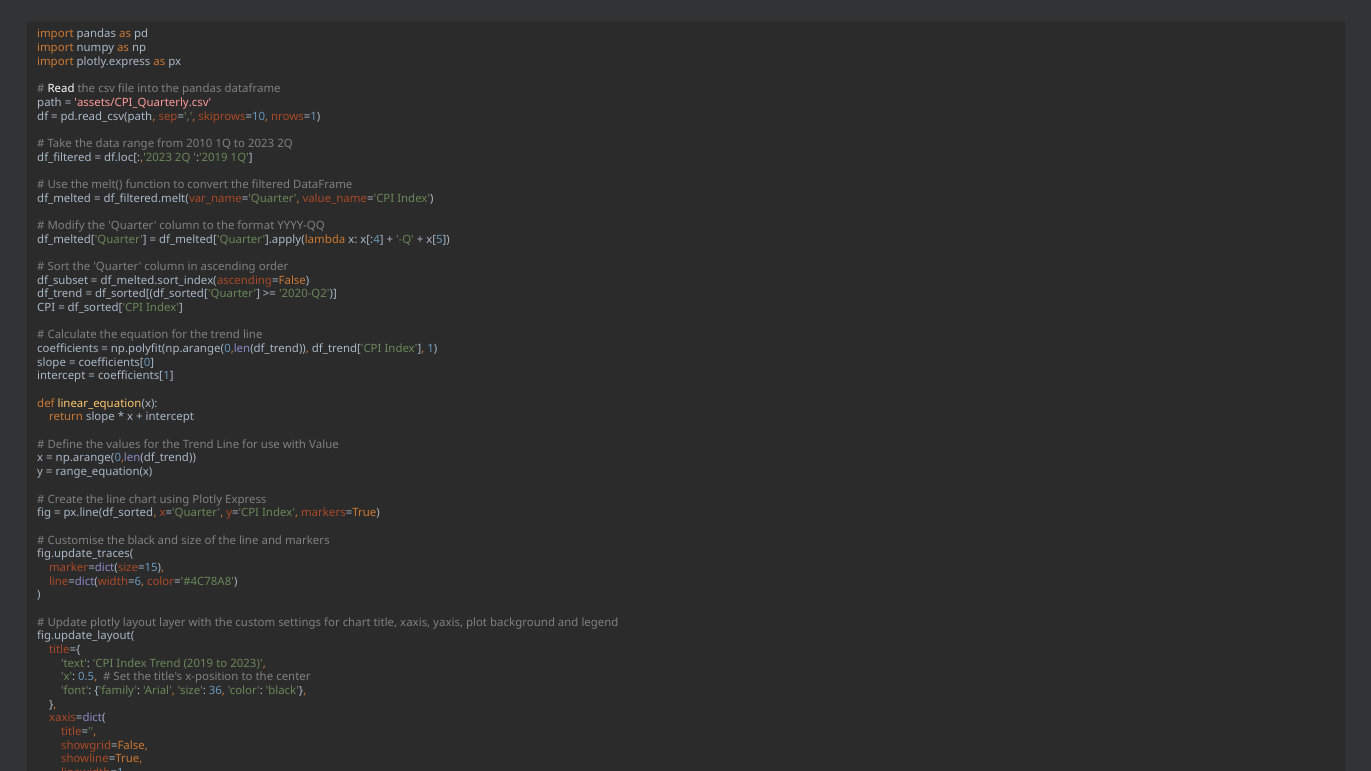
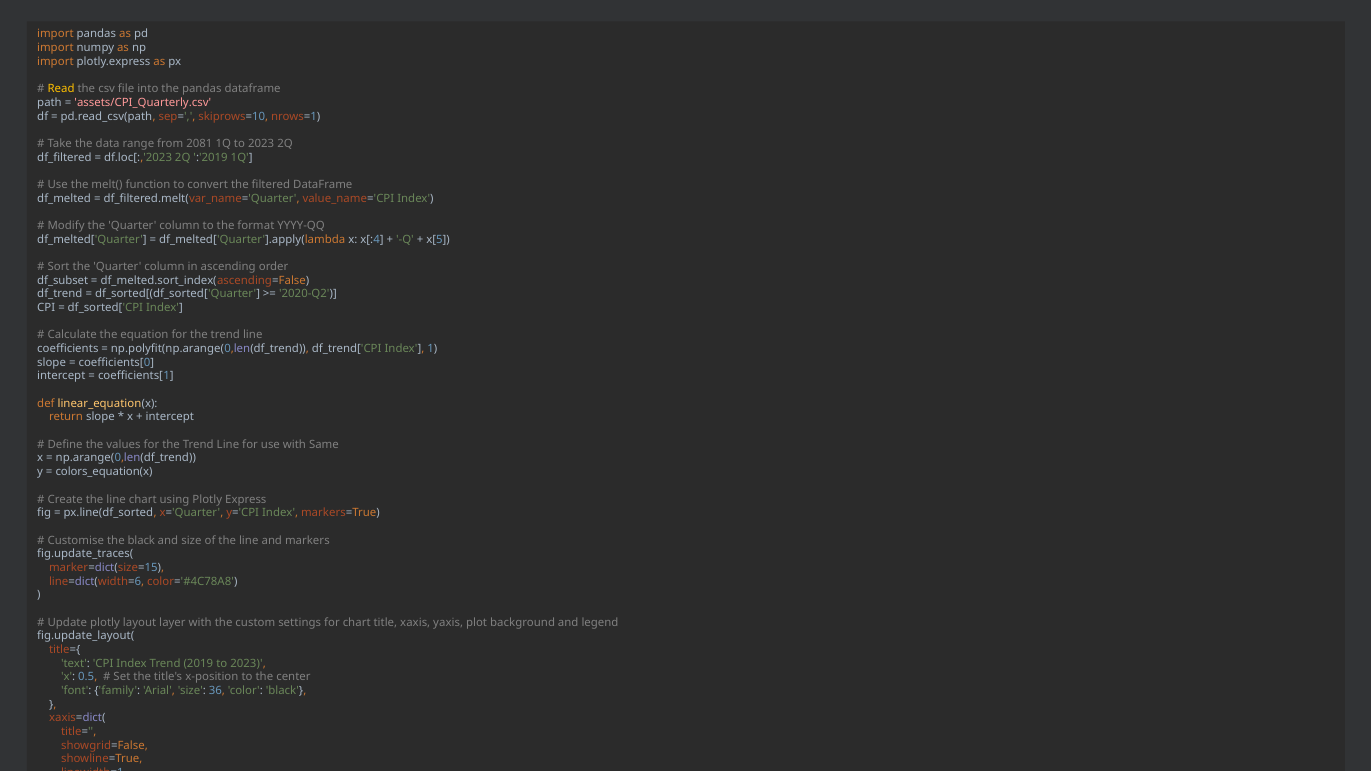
Read colour: white -> yellow
2010: 2010 -> 2081
with Value: Value -> Same
range_equation(x: range_equation(x -> colors_equation(x
